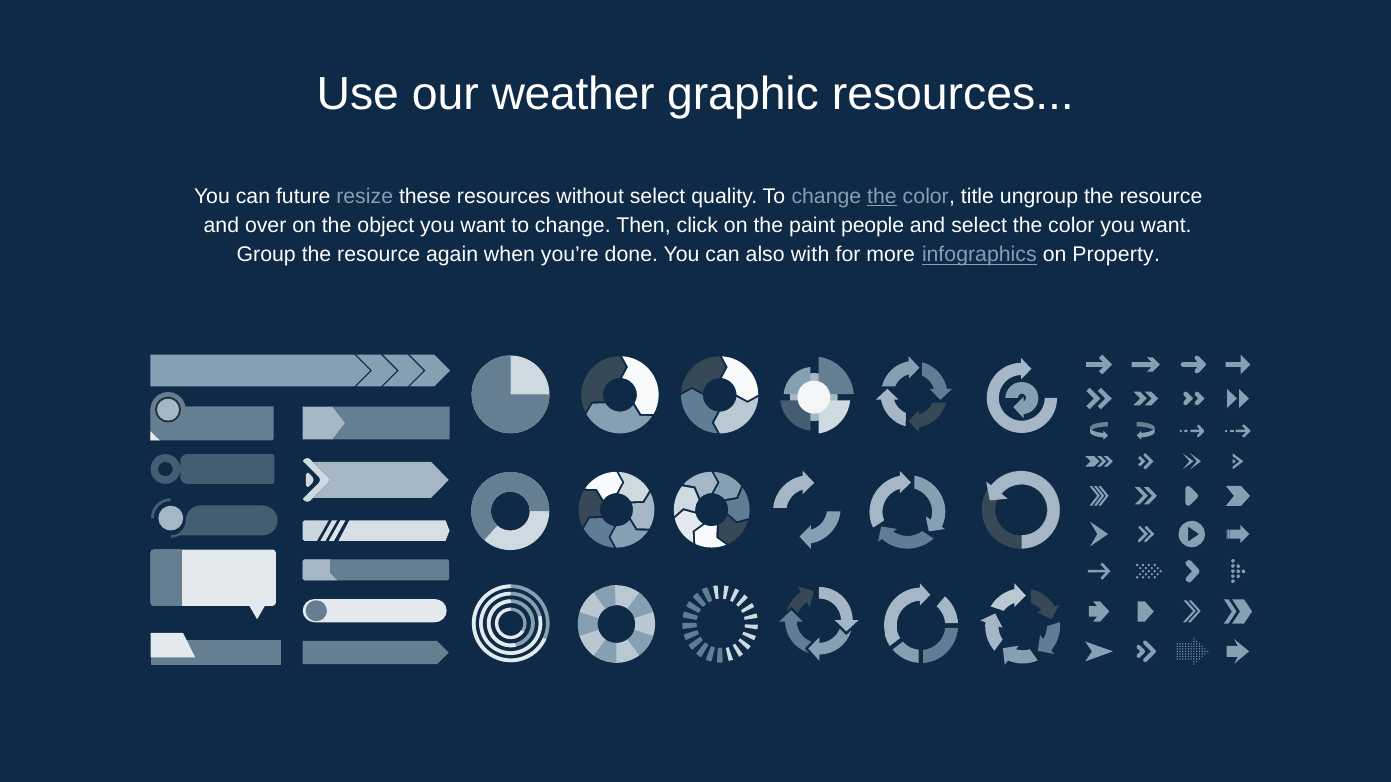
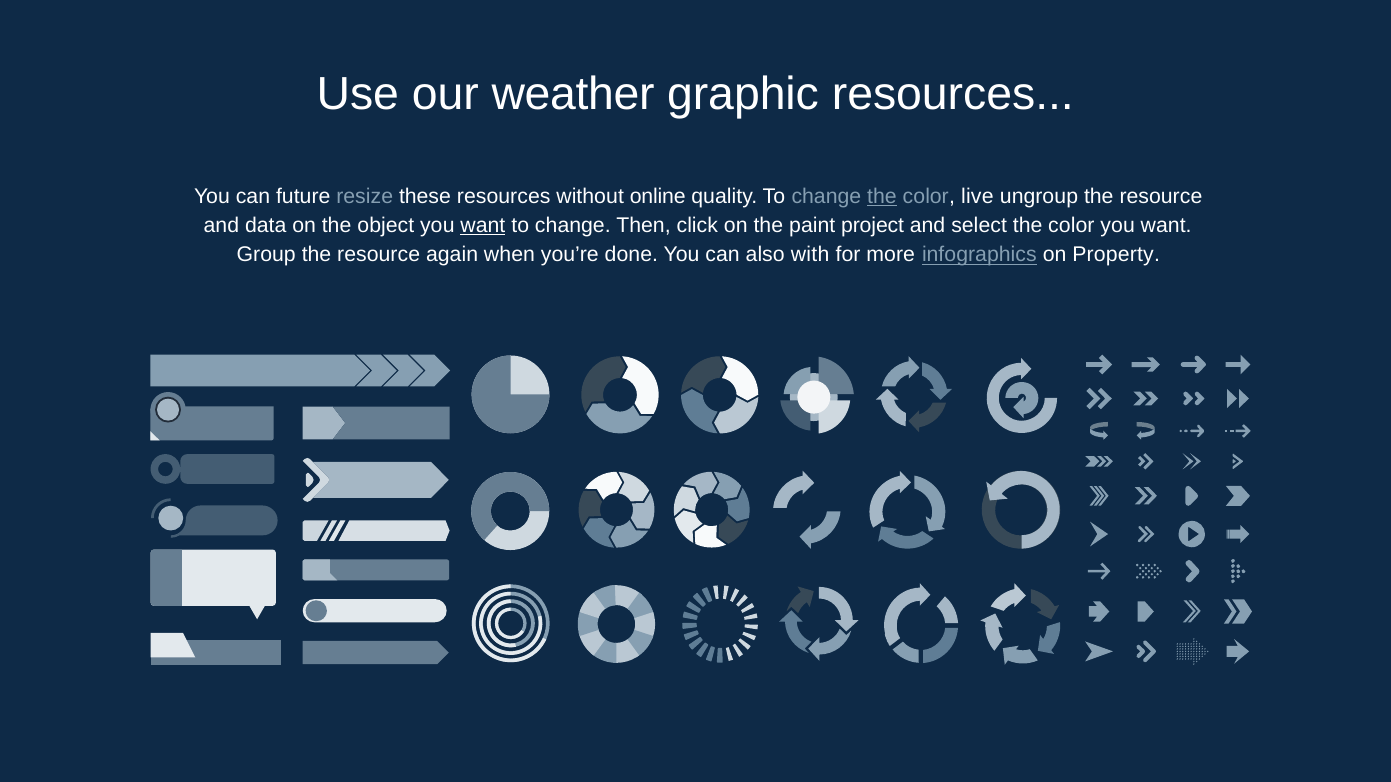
without select: select -> online
title: title -> live
over: over -> data
want at (483, 226) underline: none -> present
people: people -> project
